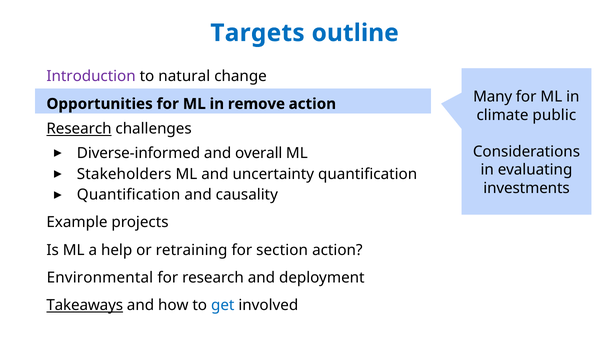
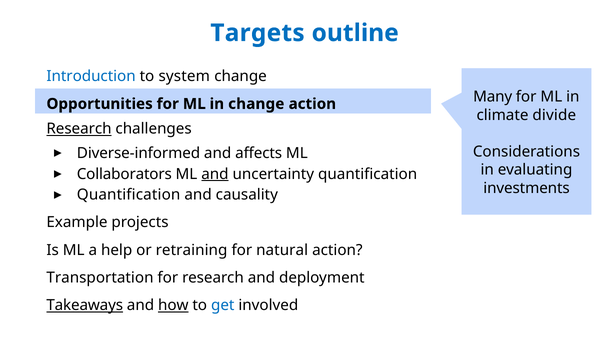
Introduction colour: purple -> blue
natural: natural -> system
in remove: remove -> change
public: public -> divide
overall: overall -> affects
Stakeholders: Stakeholders -> Collaborators
and at (215, 174) underline: none -> present
section: section -> natural
Environmental: Environmental -> Transportation
how underline: none -> present
